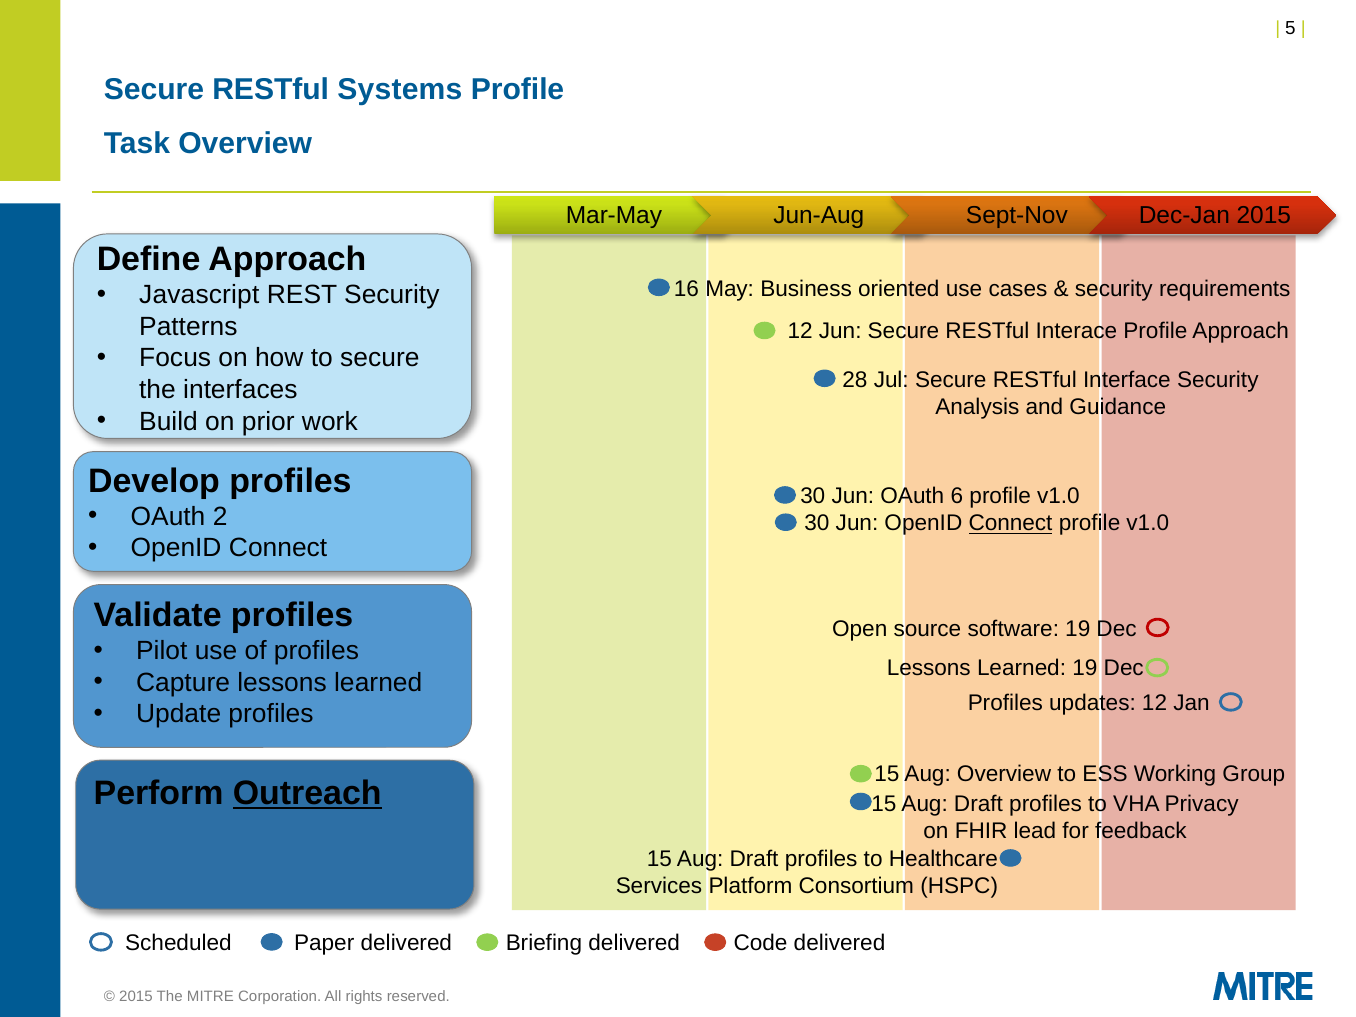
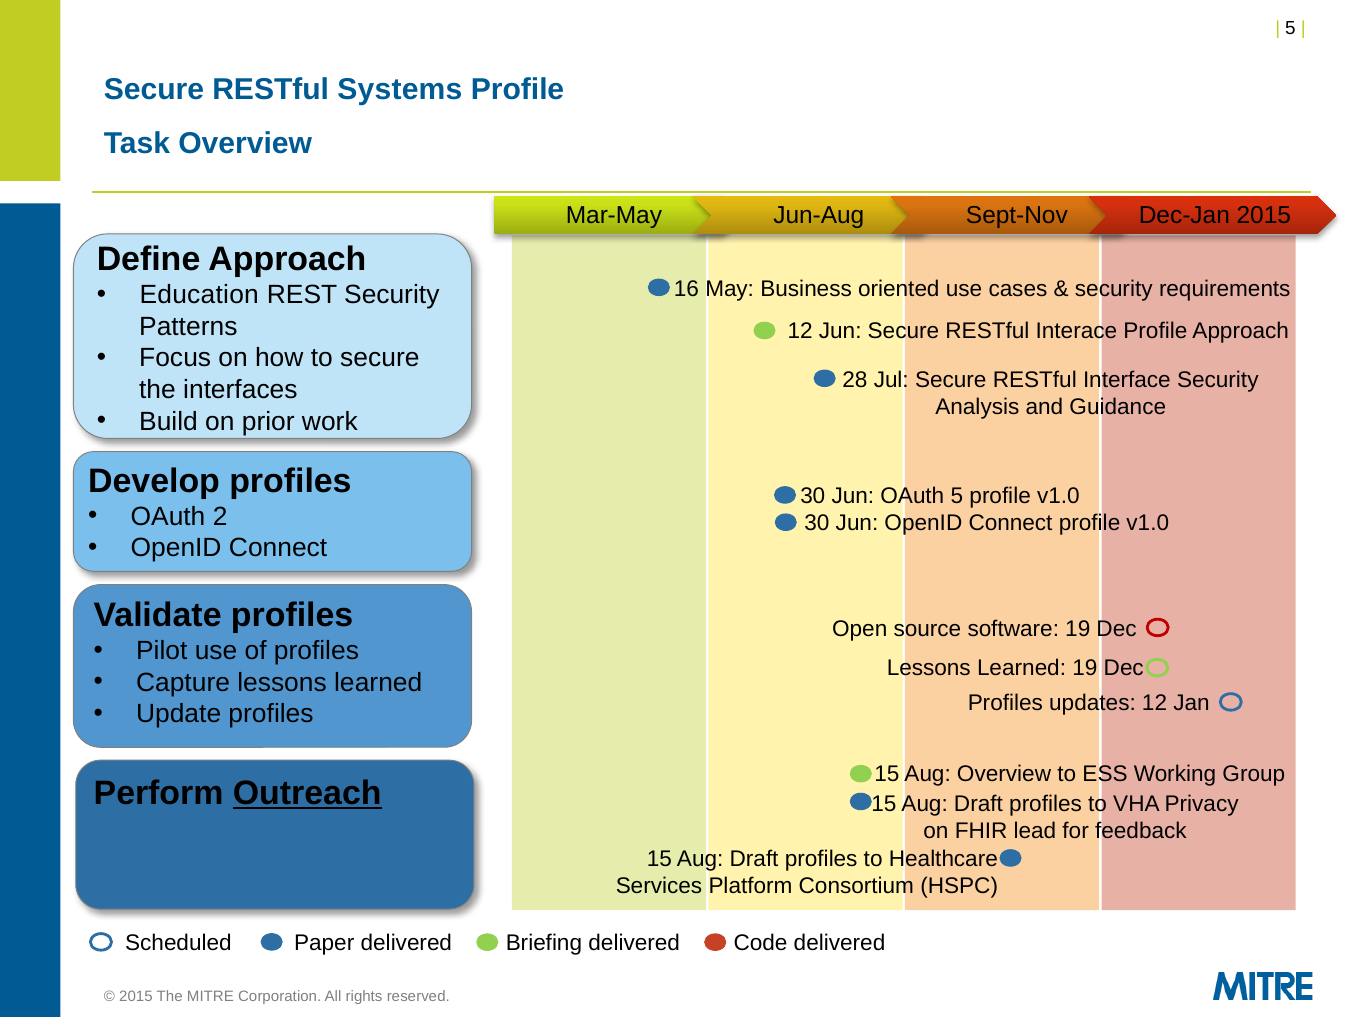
Javascript: Javascript -> Education
OAuth 6: 6 -> 5
Connect at (1011, 524) underline: present -> none
